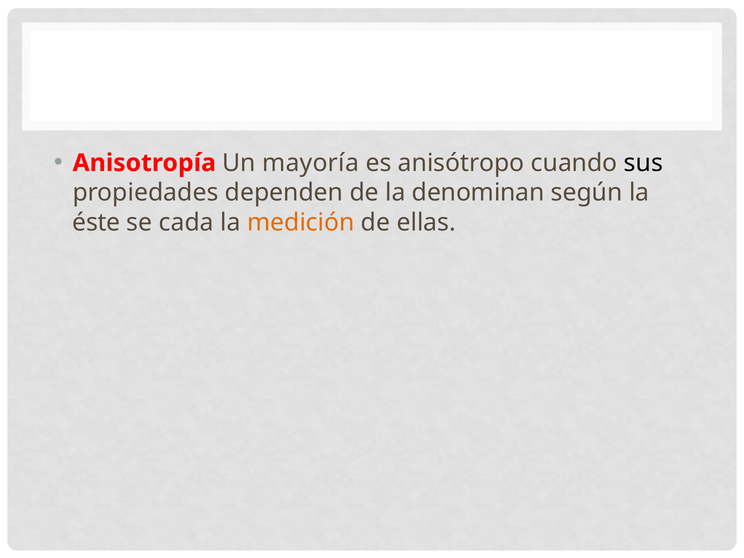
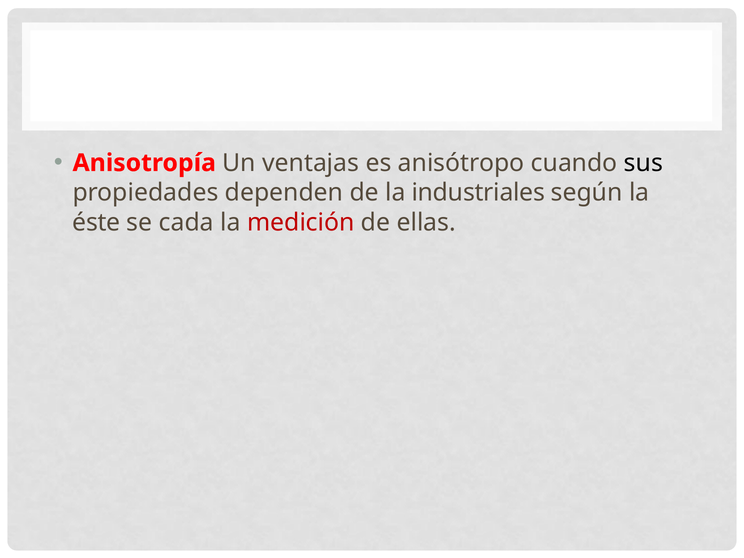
mayoría: mayoría -> ventajas
denominan: denominan -> industriales
medición colour: orange -> red
